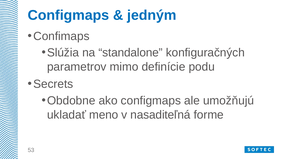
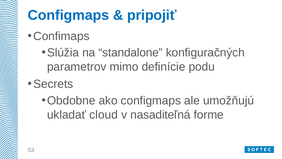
jedným: jedným -> pripojiť
meno: meno -> cloud
